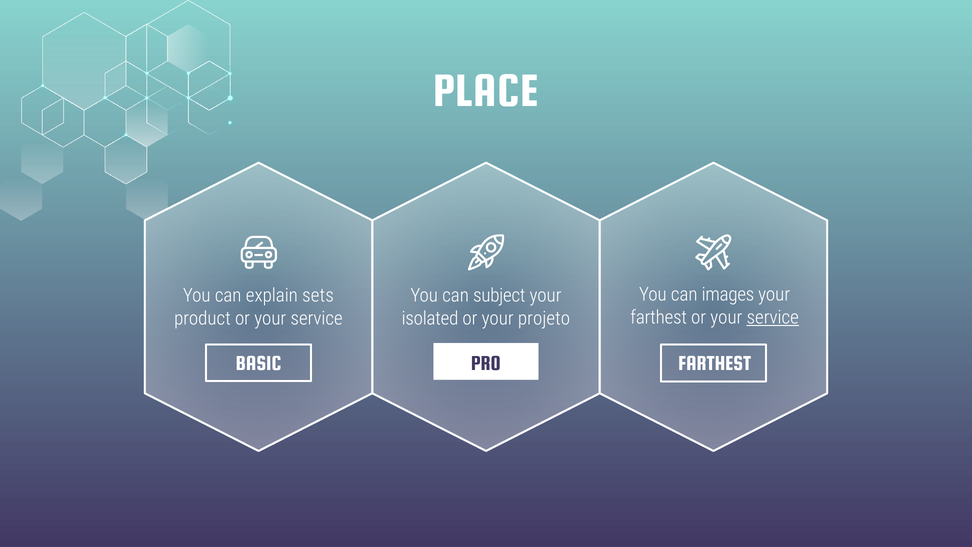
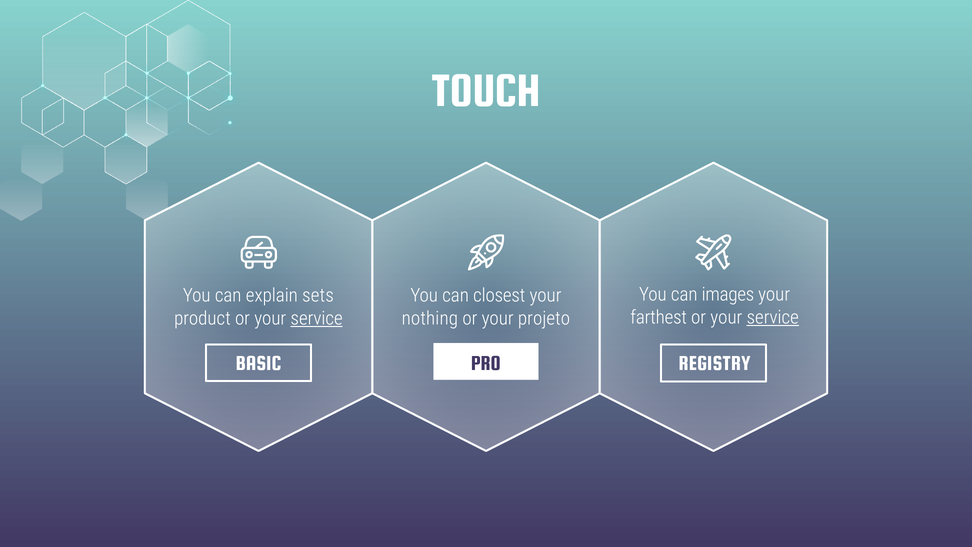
PLACE: PLACE -> TOUCH
subject: subject -> closest
service at (317, 318) underline: none -> present
isolated: isolated -> nothing
PRO FARTHEST: FARTHEST -> REGISTRY
